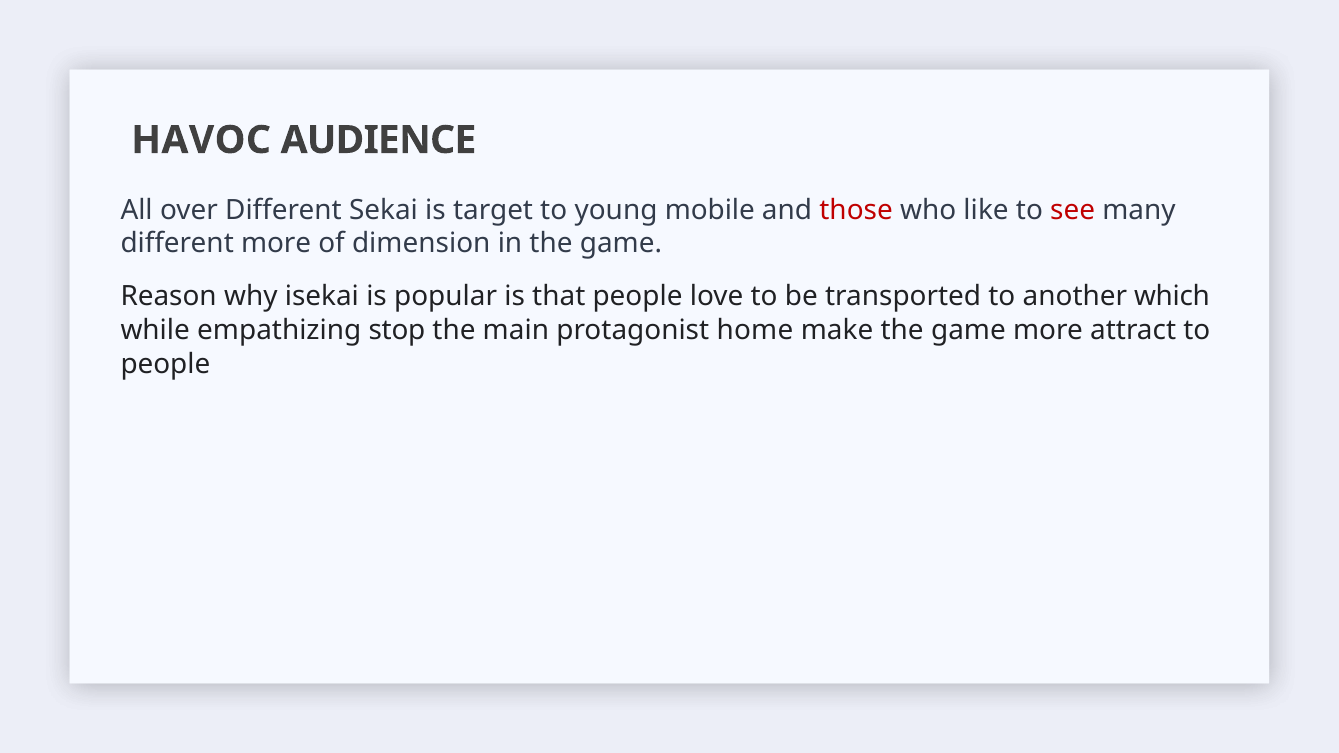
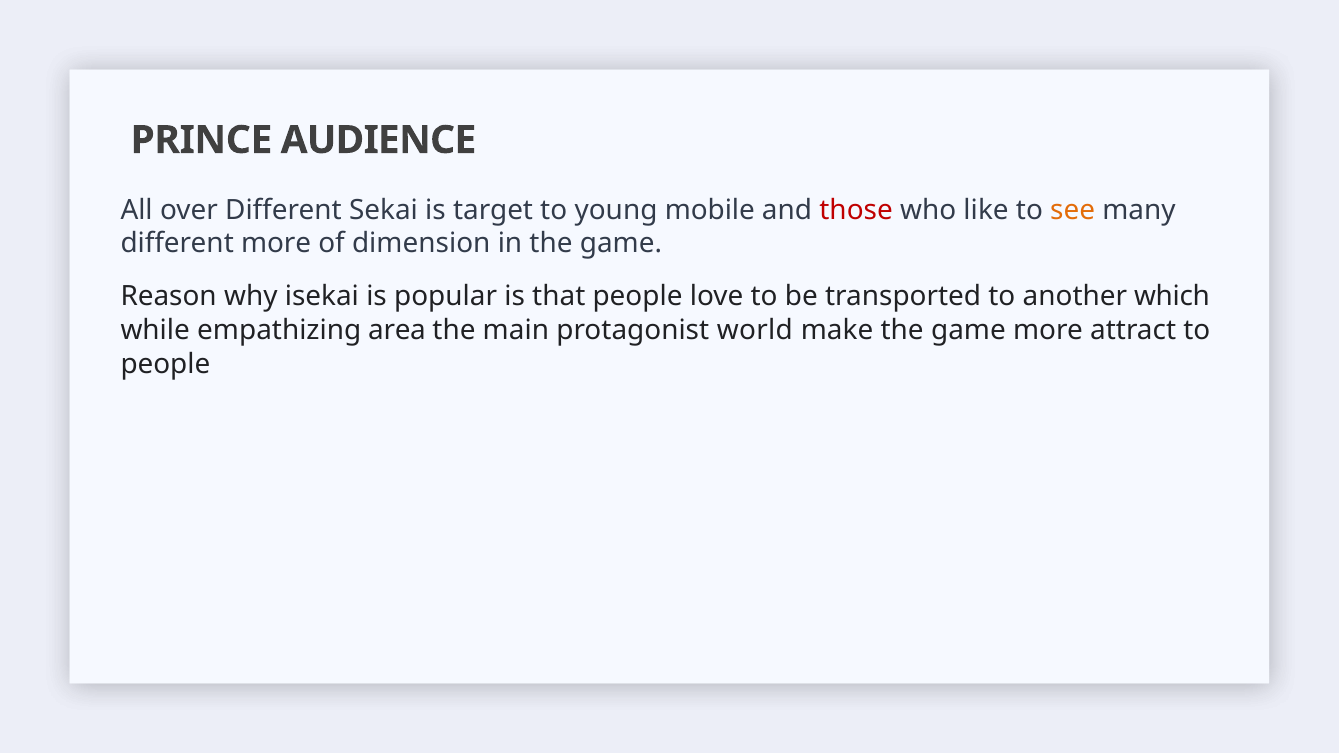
HAVOC: HAVOC -> PRINCE
see colour: red -> orange
stop: stop -> area
home: home -> world
